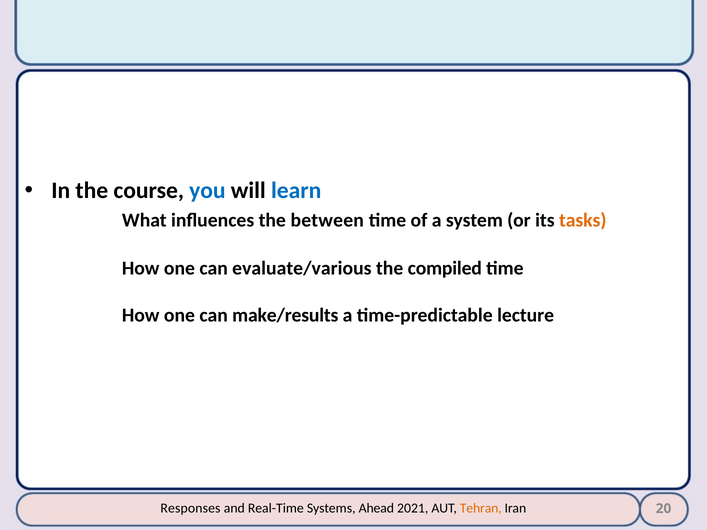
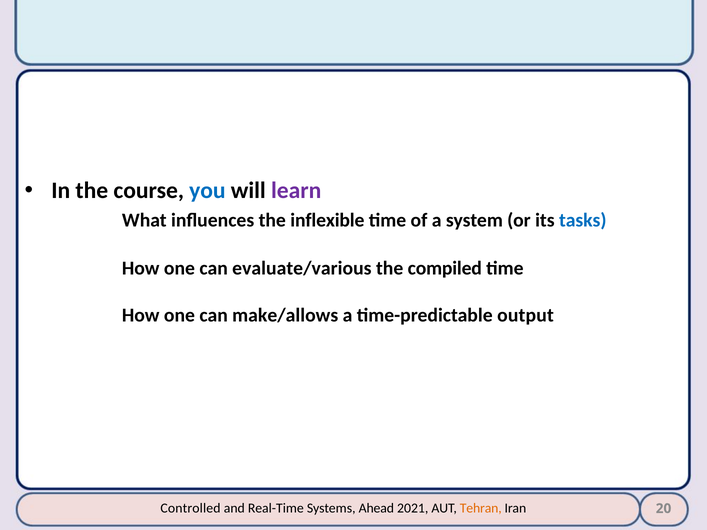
learn colour: blue -> purple
between: between -> inflexible
tasks colour: orange -> blue
make/results: make/results -> make/allows
lecture: lecture -> output
Responses: Responses -> Controlled
